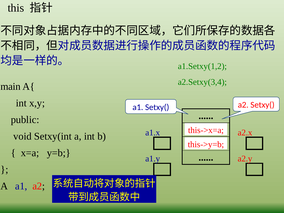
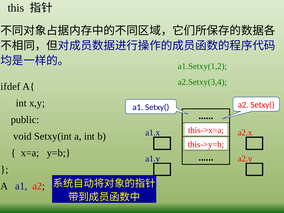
main: main -> ifdef
